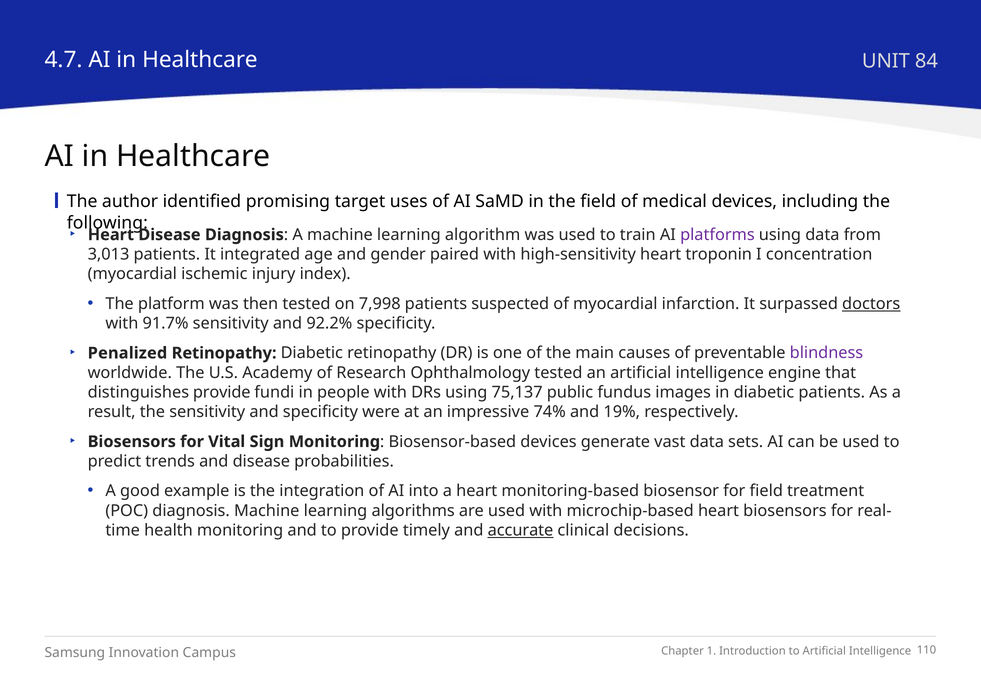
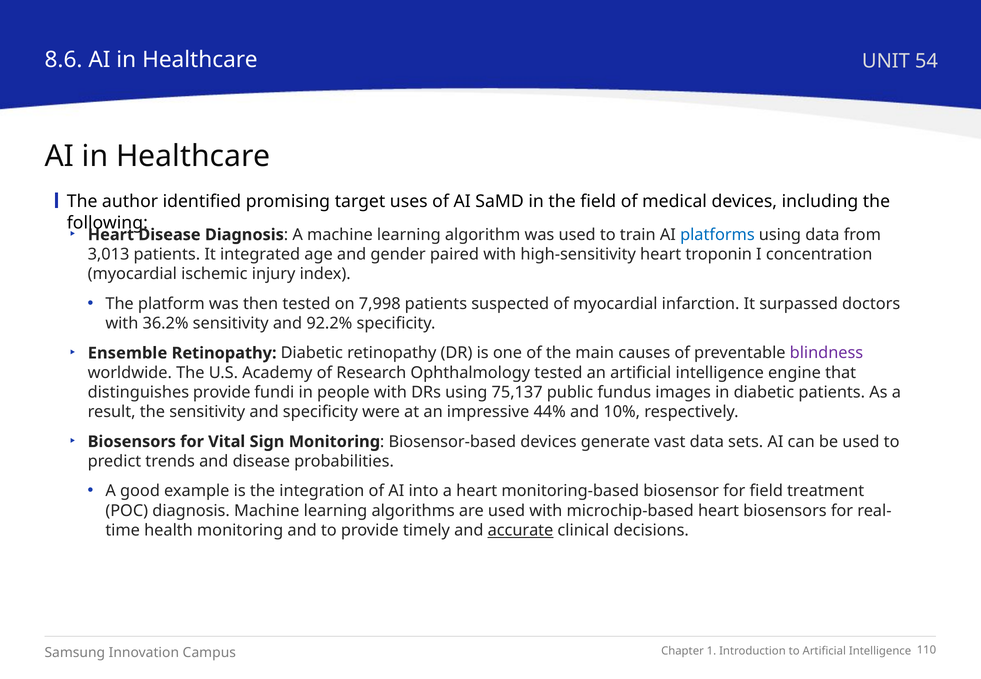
4.7: 4.7 -> 8.6
84: 84 -> 54
platforms colour: purple -> blue
doctors underline: present -> none
91.7%: 91.7% -> 36.2%
Penalized: Penalized -> Ensemble
74%: 74% -> 44%
19%: 19% -> 10%
